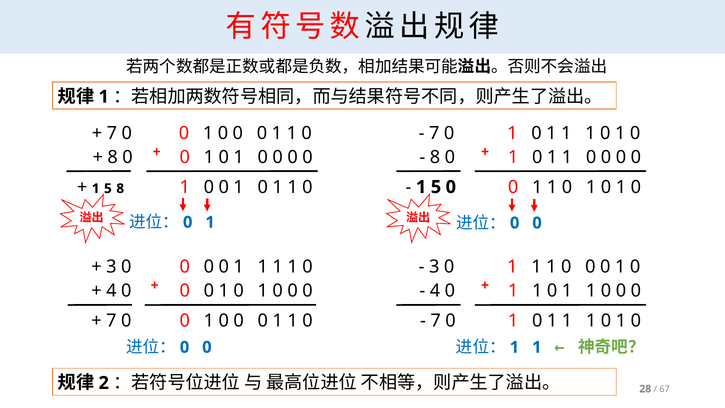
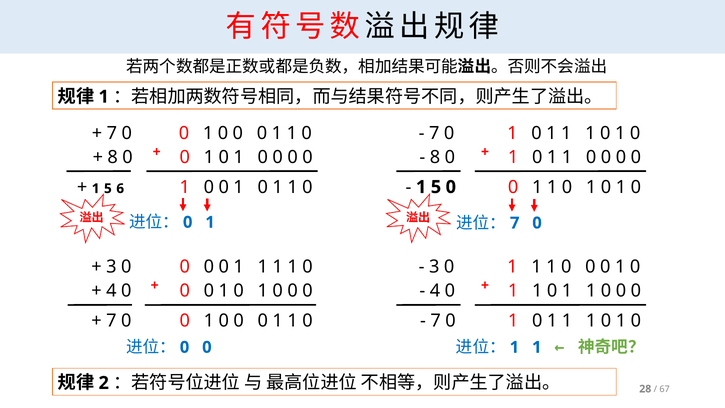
8: 8 -> 6
0 at (515, 223): 0 -> 7
